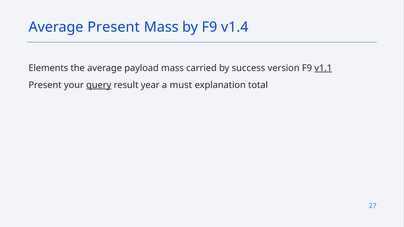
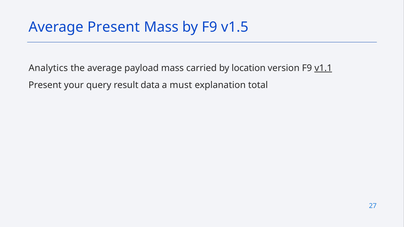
v1.4: v1.4 -> v1.5
Elements: Elements -> Analytics
success: success -> location
query underline: present -> none
year: year -> data
